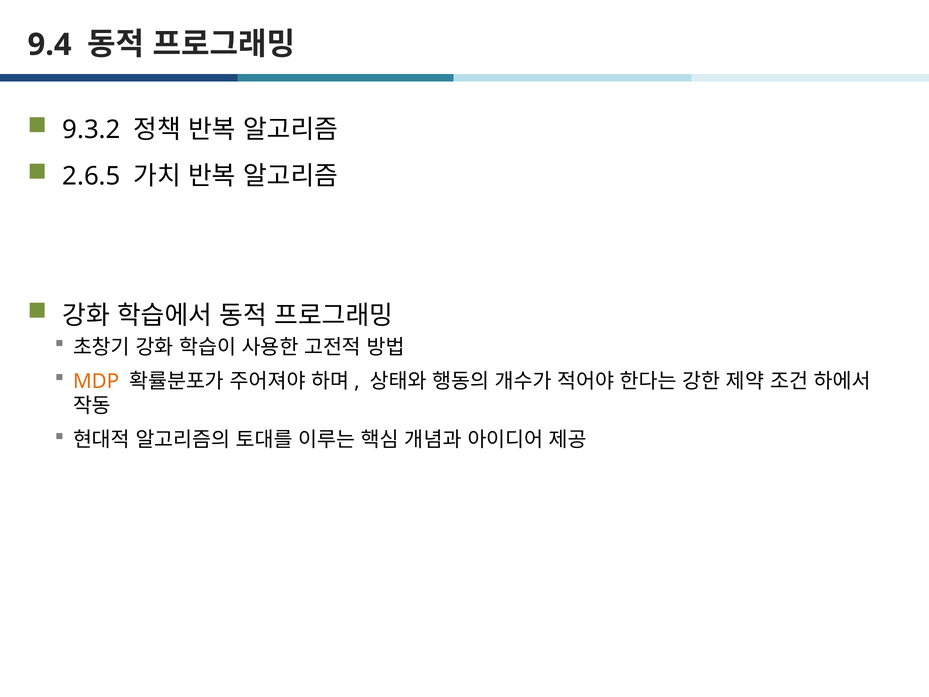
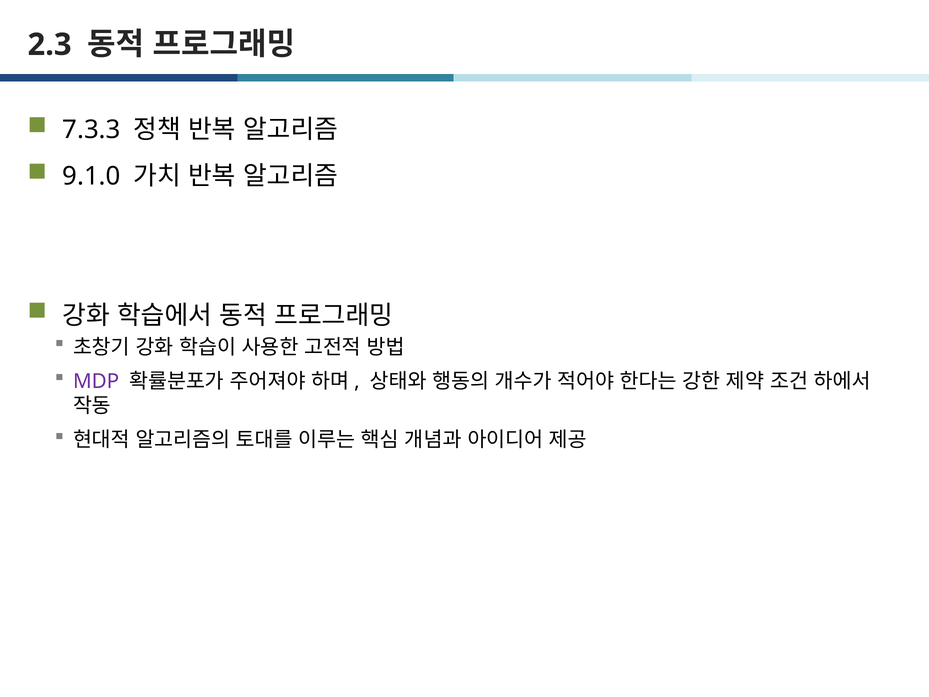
9.4: 9.4 -> 2.3
9.3.2: 9.3.2 -> 7.3.3
2.6.5: 2.6.5 -> 9.1.0
MDP colour: orange -> purple
